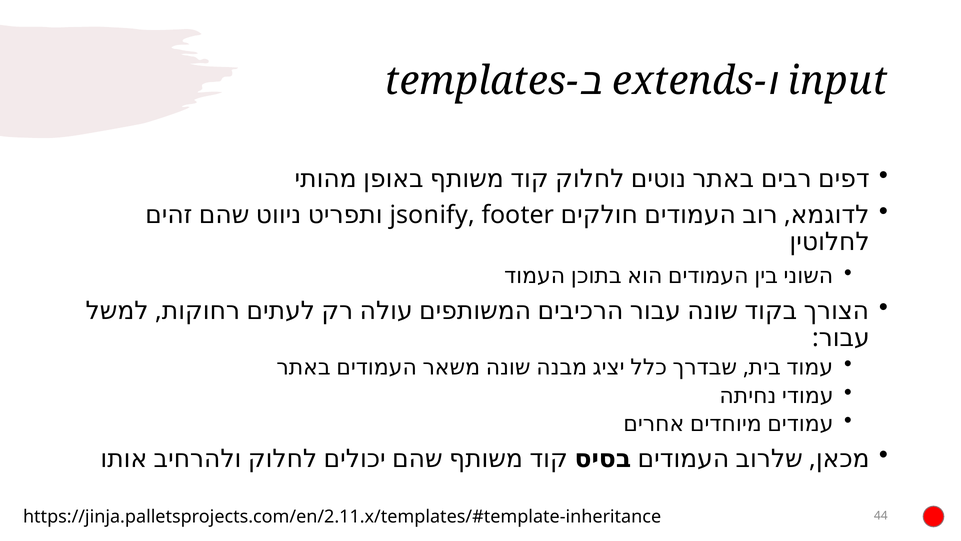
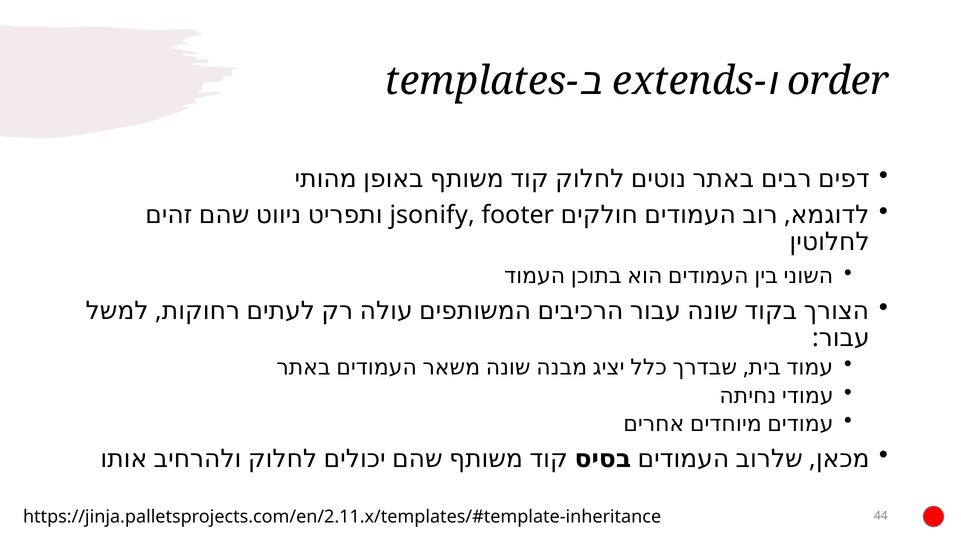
input: input -> order
